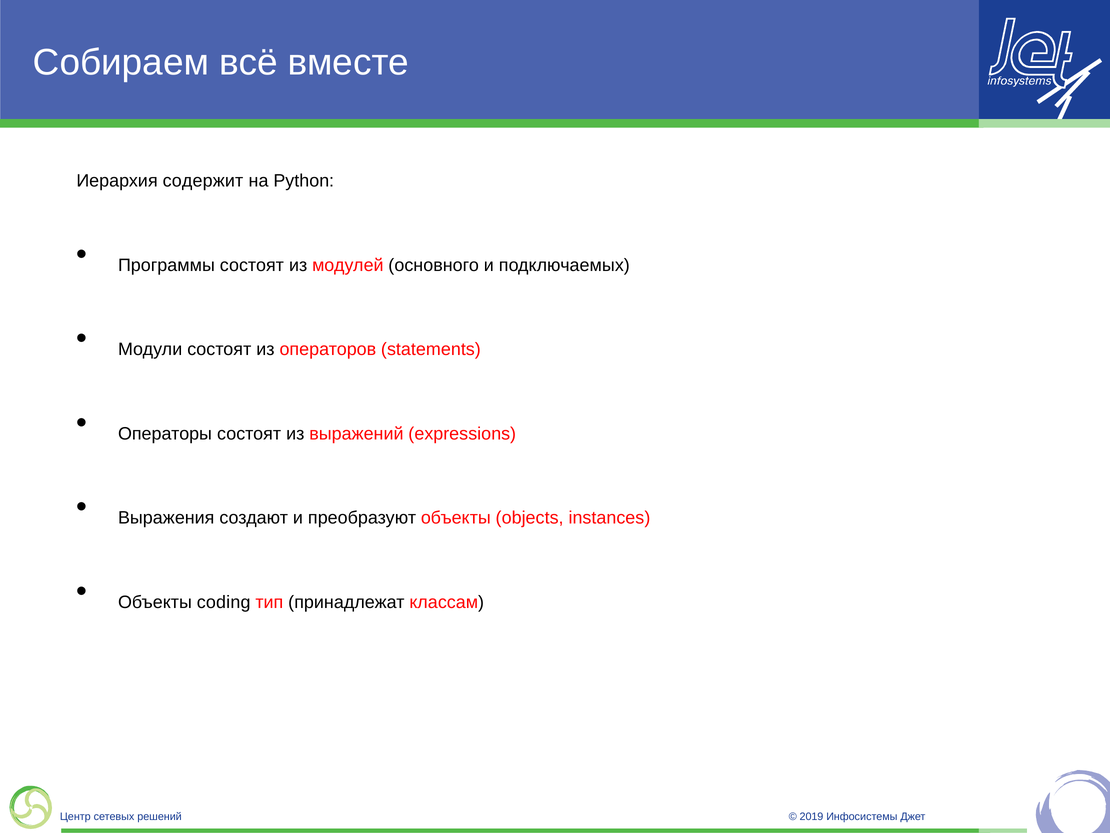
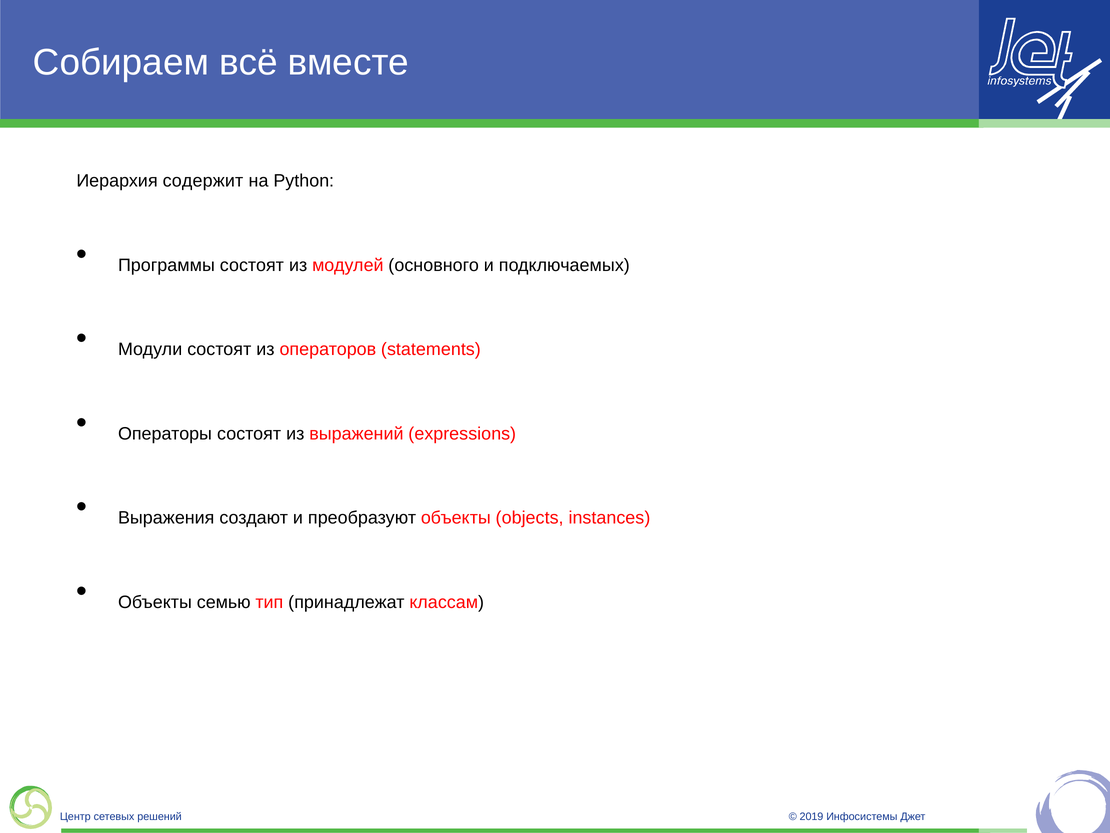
coding: coding -> семью
